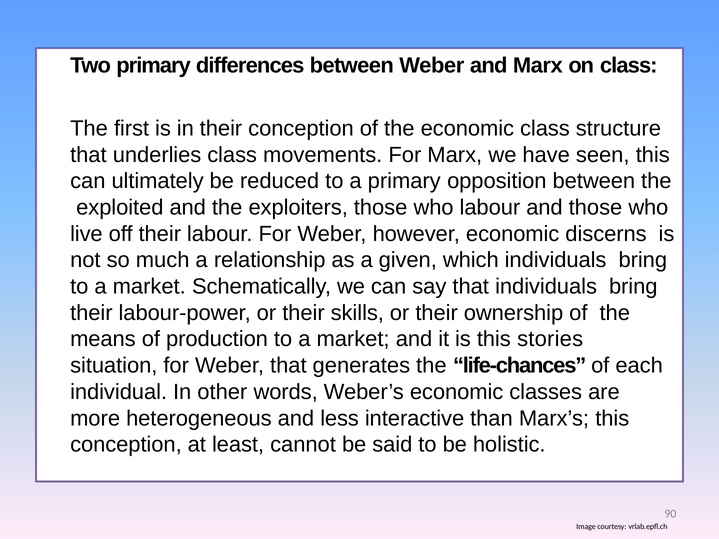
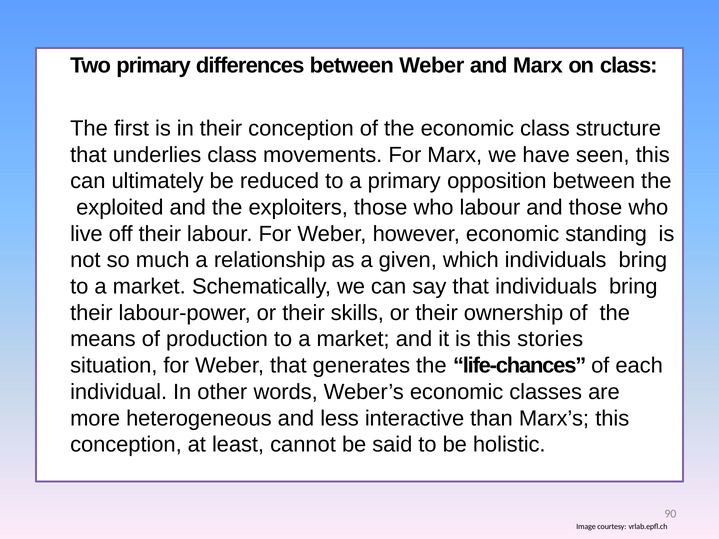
discerns: discerns -> standing
